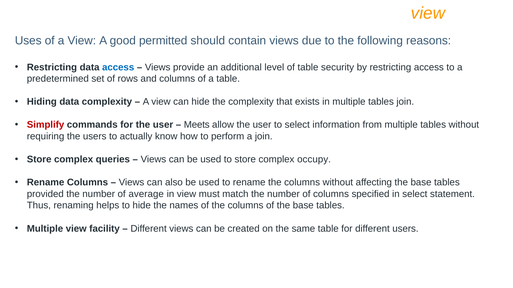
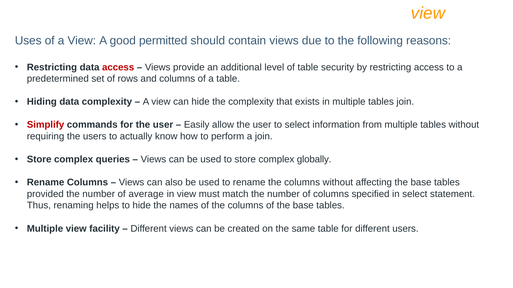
access at (118, 67) colour: blue -> red
Meets: Meets -> Easily
occupy: occupy -> globally
